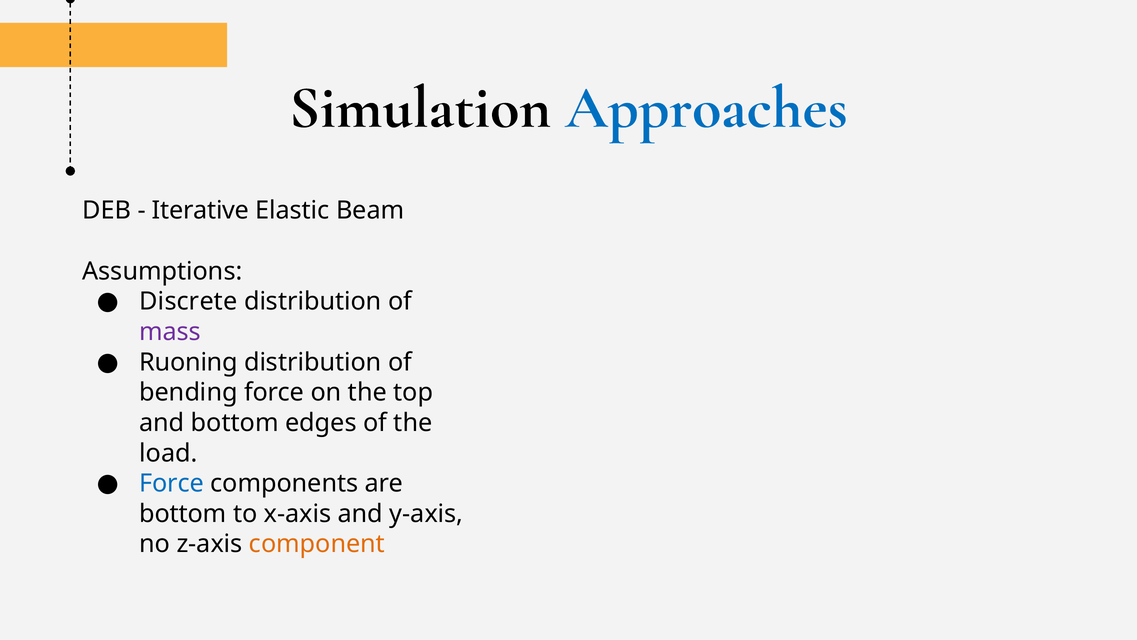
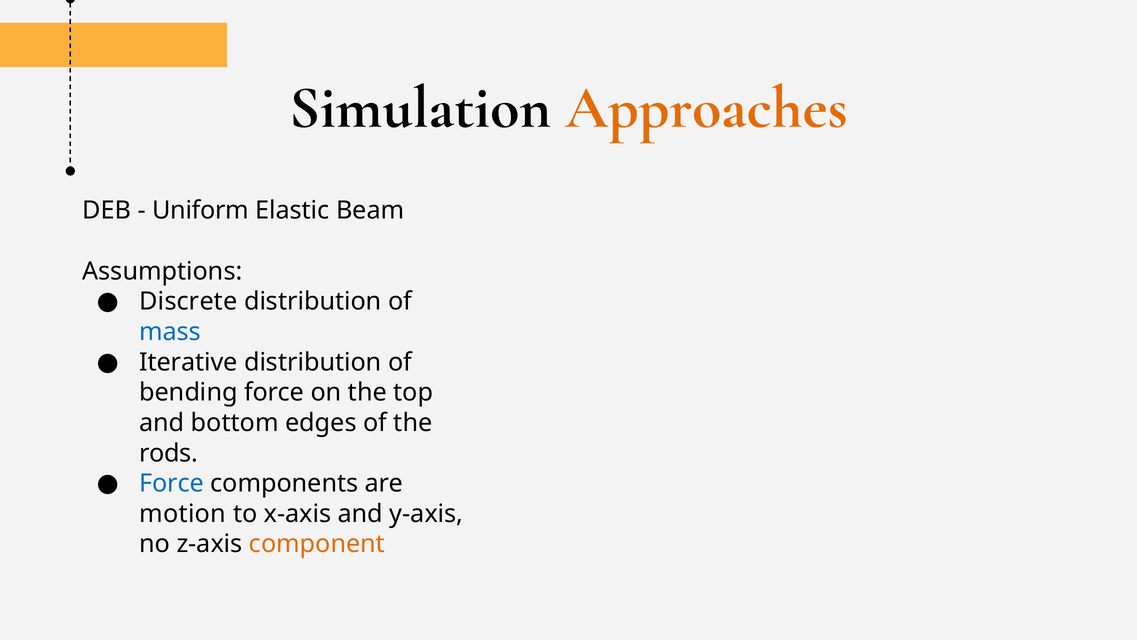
Approaches colour: blue -> orange
Iterative: Iterative -> Uniform
mass colour: purple -> blue
Ruoning: Ruoning -> Iterative
load: load -> rods
bottom at (183, 513): bottom -> motion
